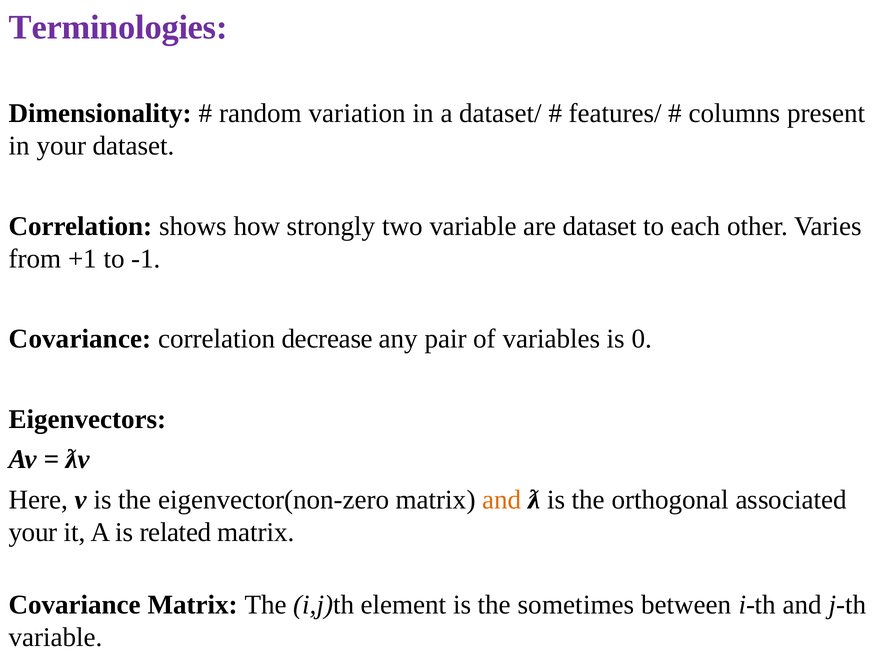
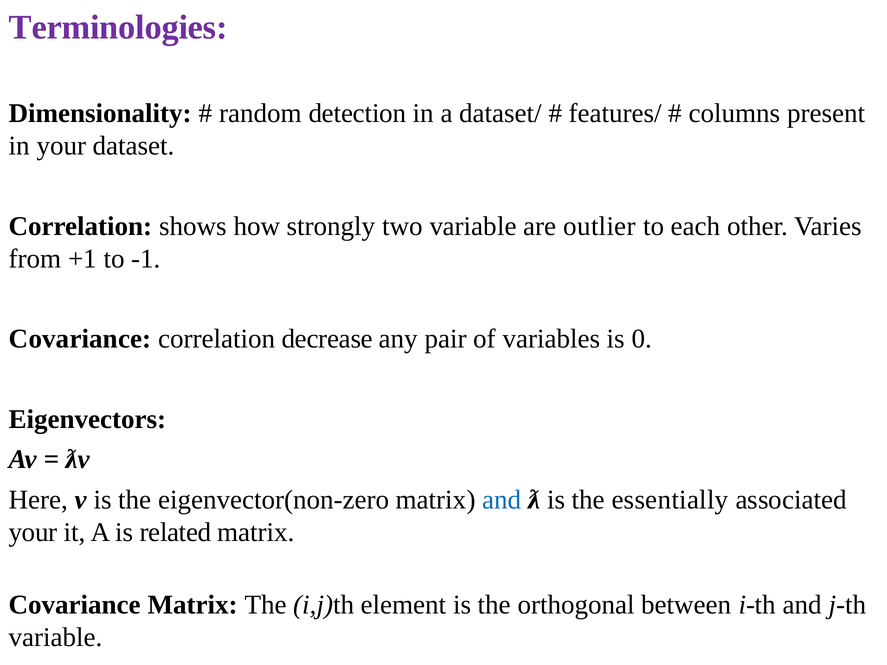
variation: variation -> detection
are dataset: dataset -> outlier
and at (502, 500) colour: orange -> blue
orthogonal: orthogonal -> essentially
sometimes: sometimes -> orthogonal
